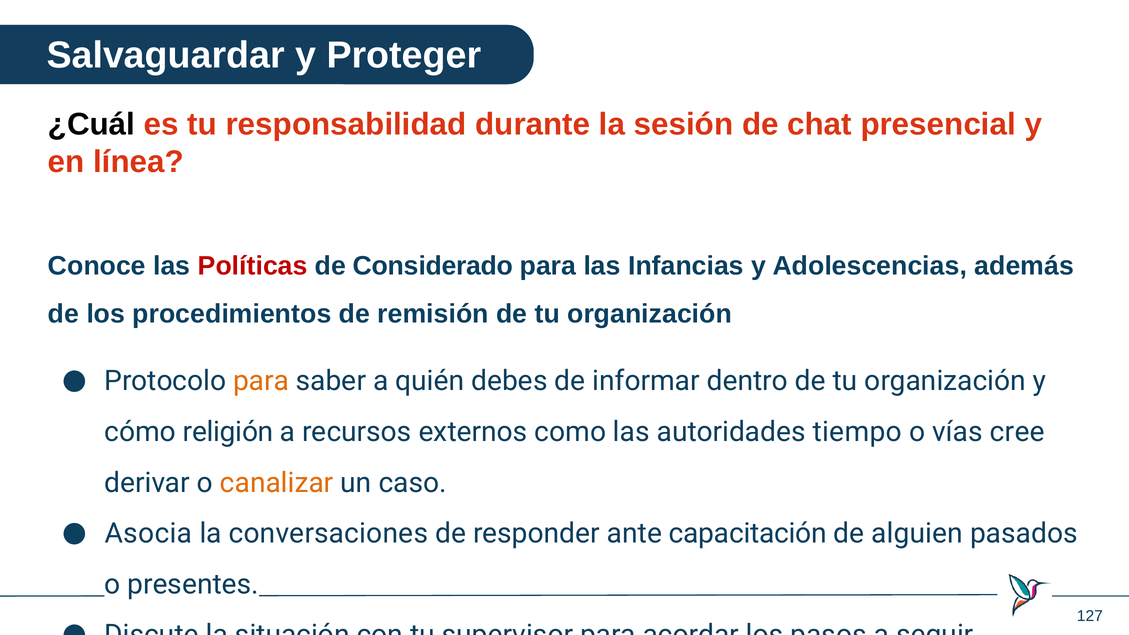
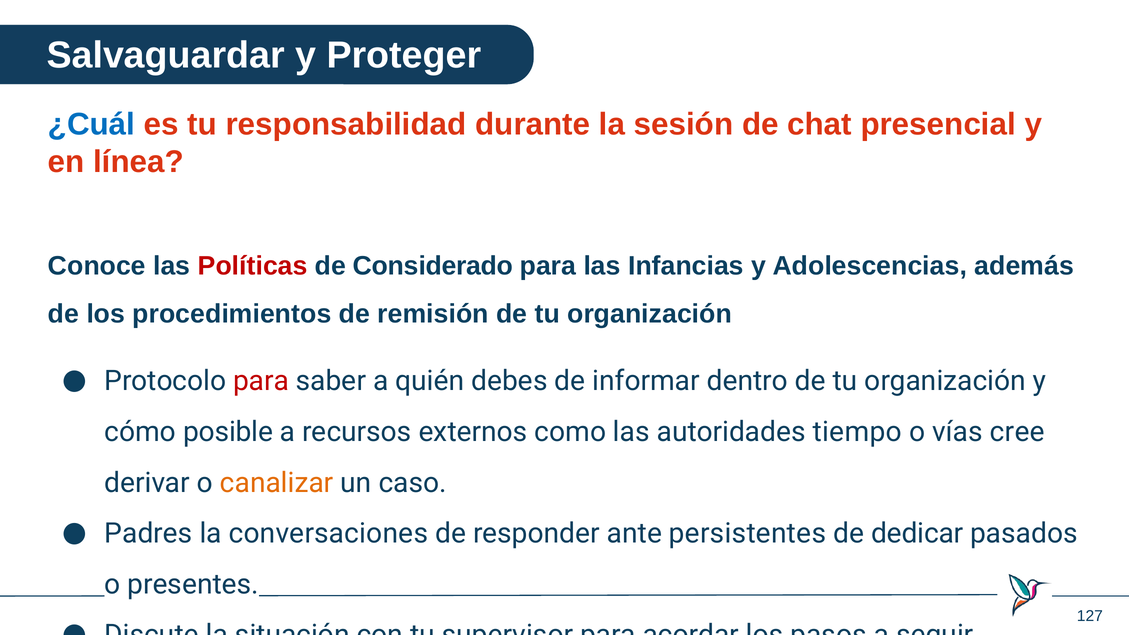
¿Cuál colour: black -> blue
para at (261, 381) colour: orange -> red
religión: religión -> posible
Asocia: Asocia -> Padres
capacitación: capacitación -> persistentes
alguien: alguien -> dedicar
